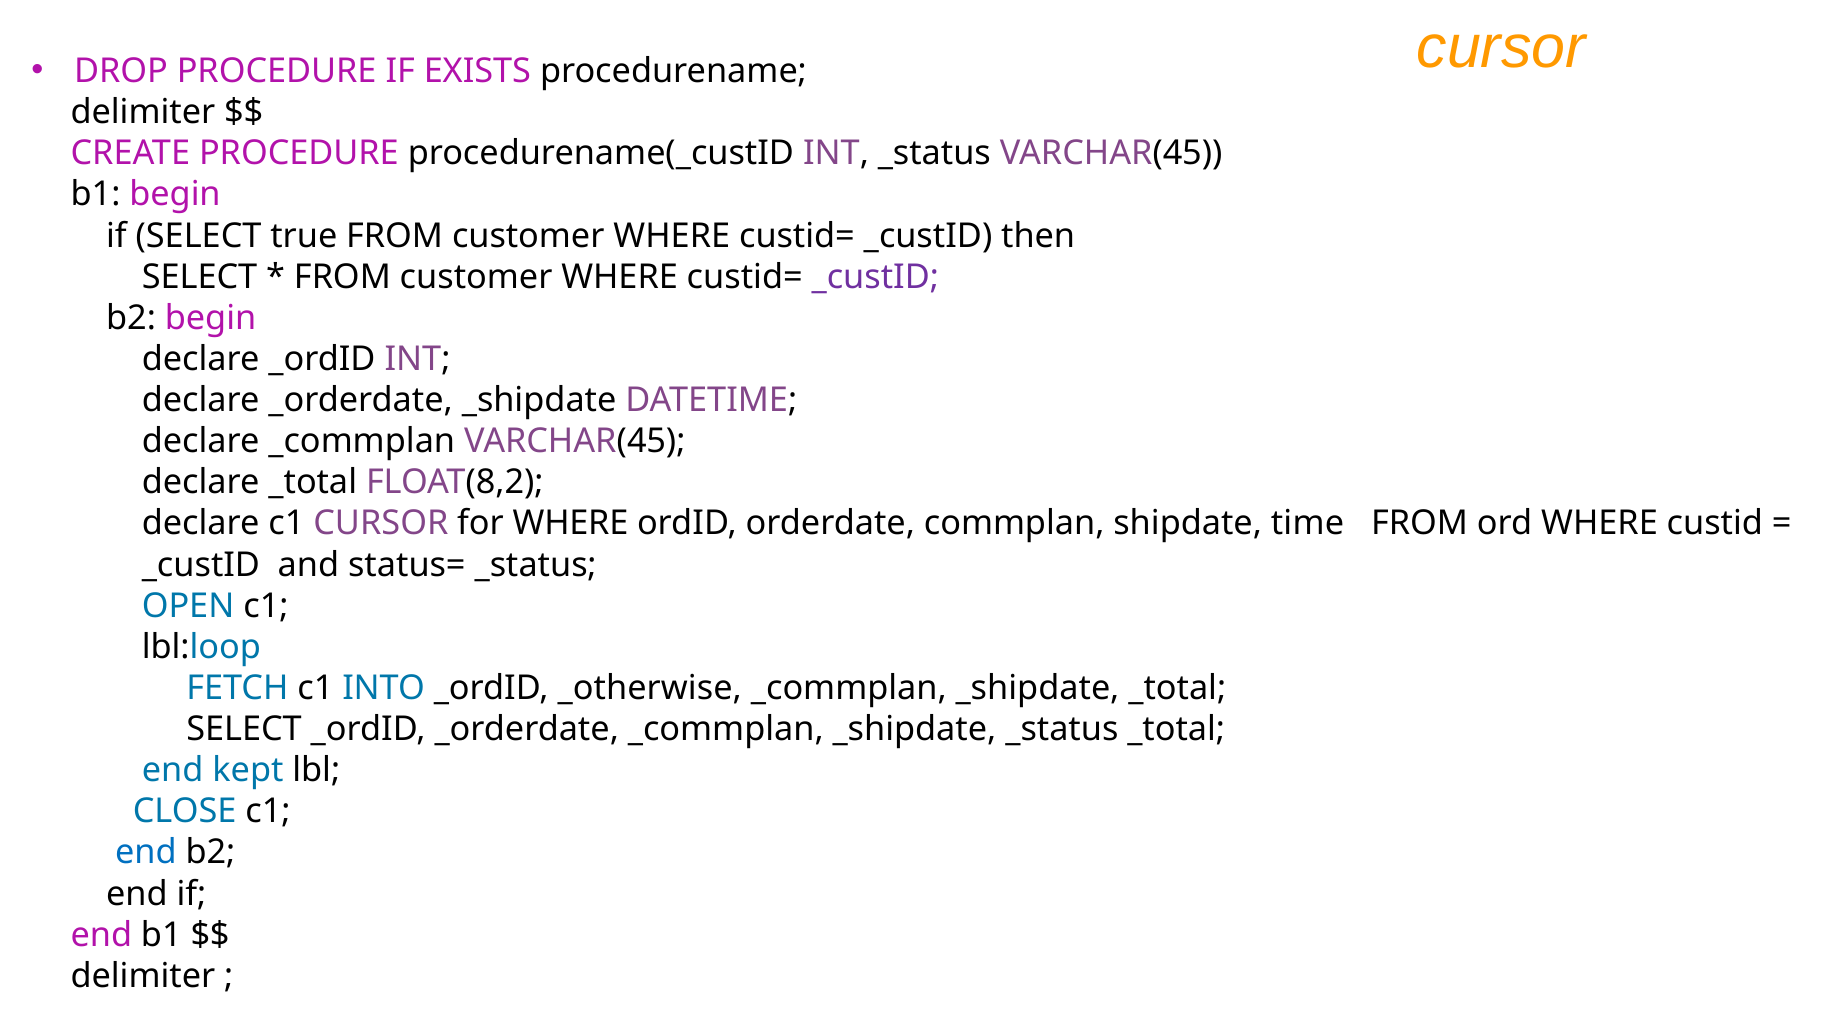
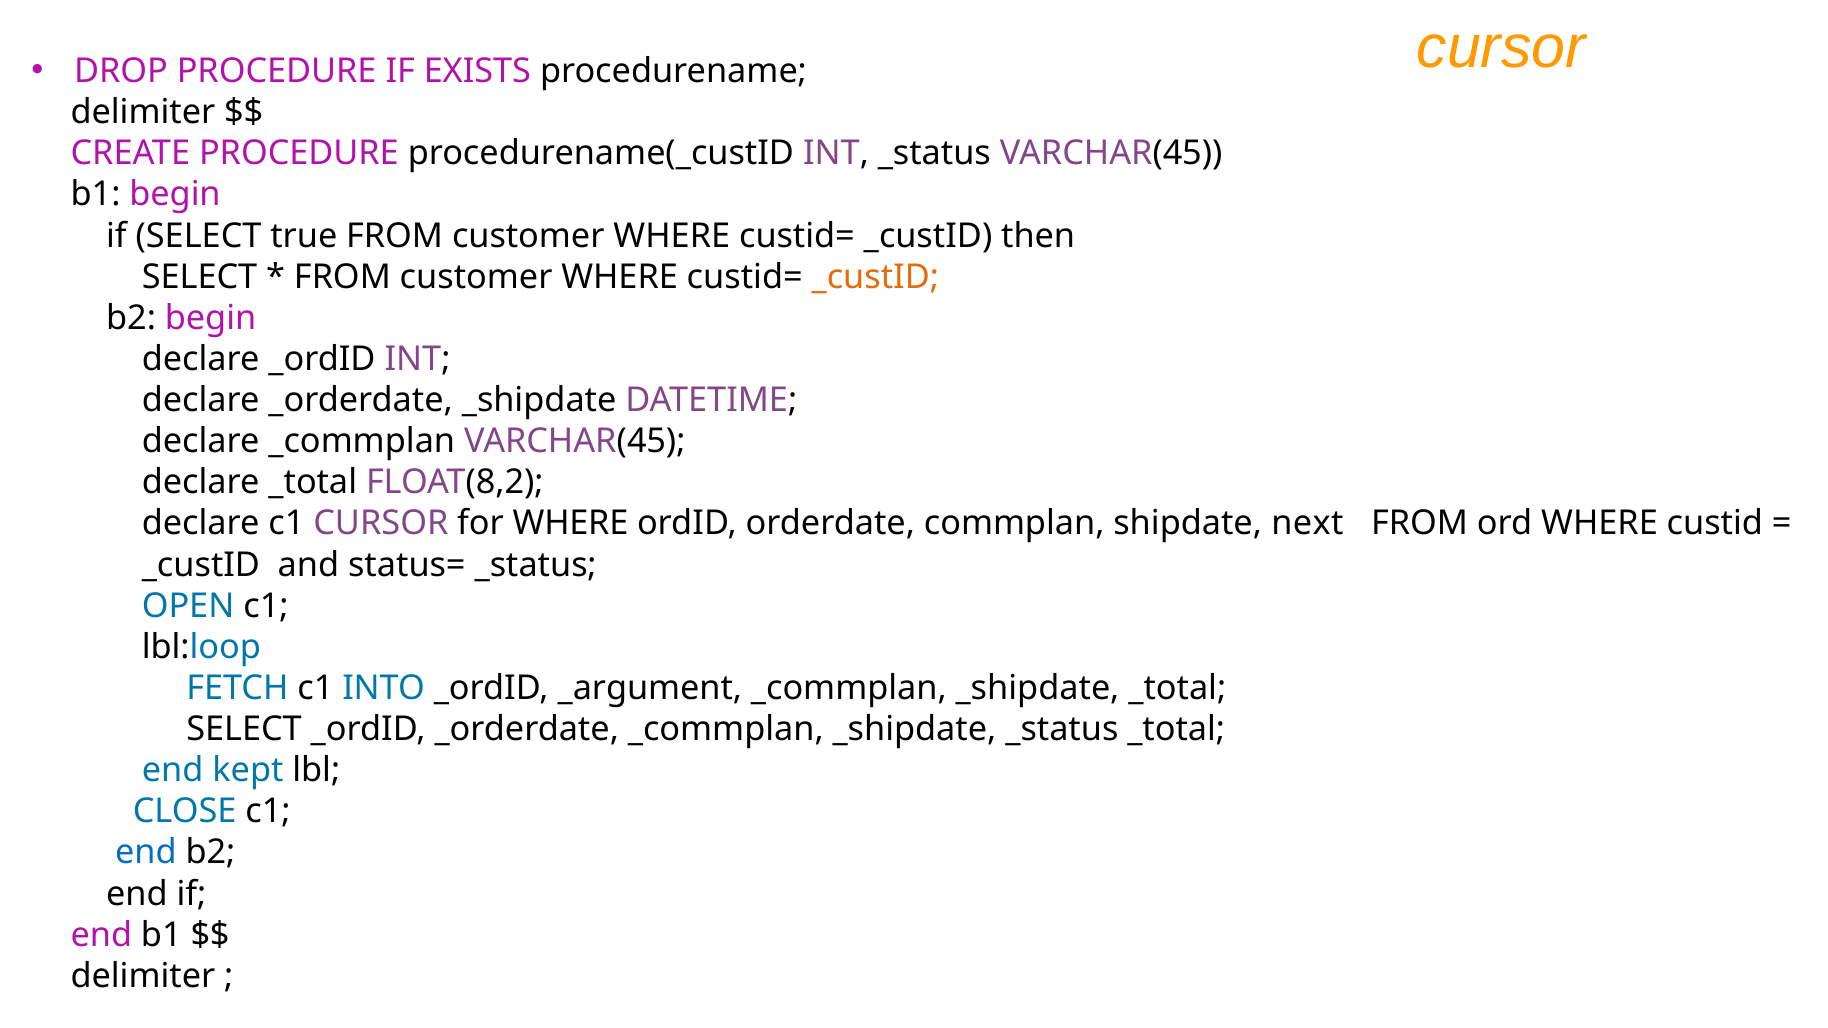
_custID at (875, 277) colour: purple -> orange
time: time -> next
_otherwise: _otherwise -> _argument
